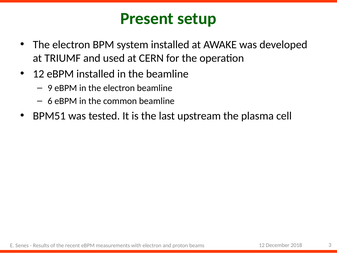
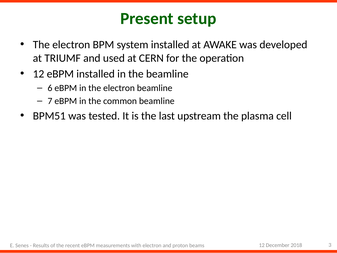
9: 9 -> 6
6: 6 -> 7
